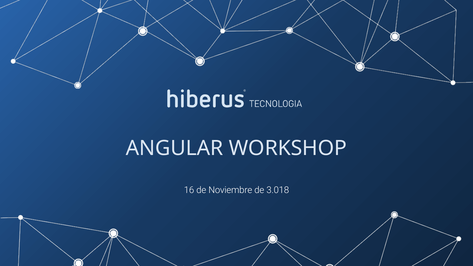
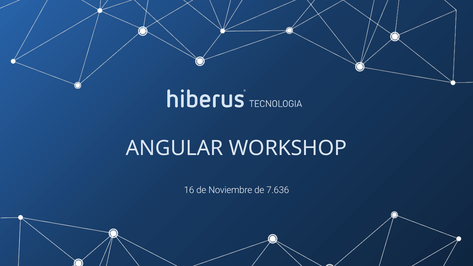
3.018: 3.018 -> 7.636
